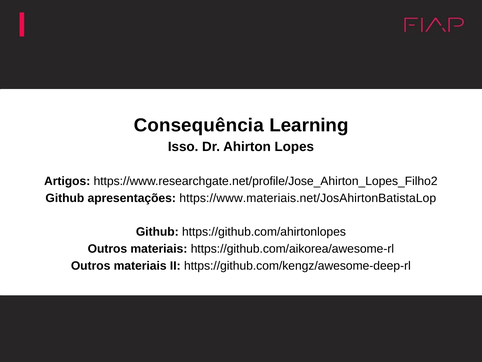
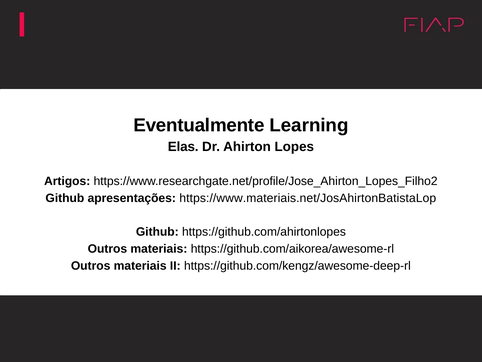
Consequência: Consequência -> Eventualmente
Isso: Isso -> Elas
